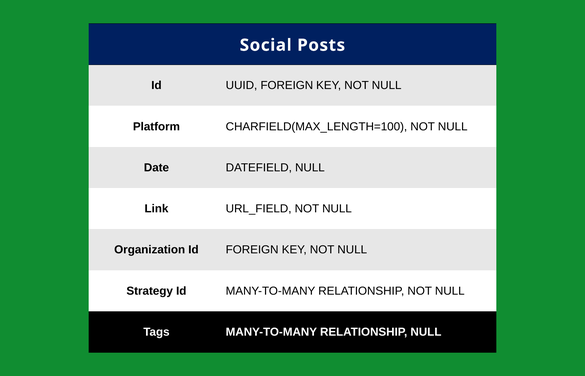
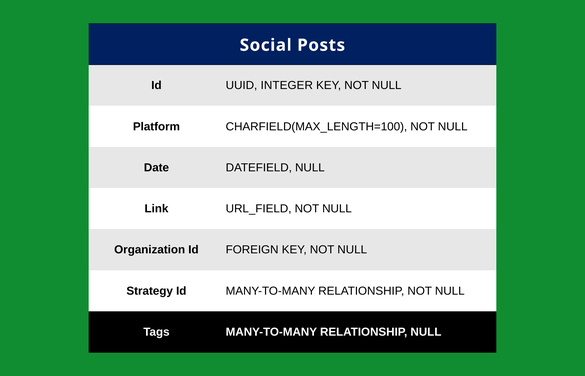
UUID FOREIGN: FOREIGN -> INTEGER
